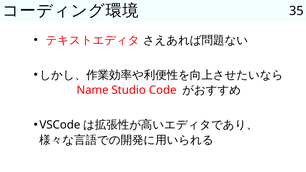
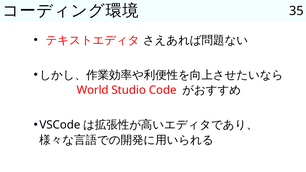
Name: Name -> World
